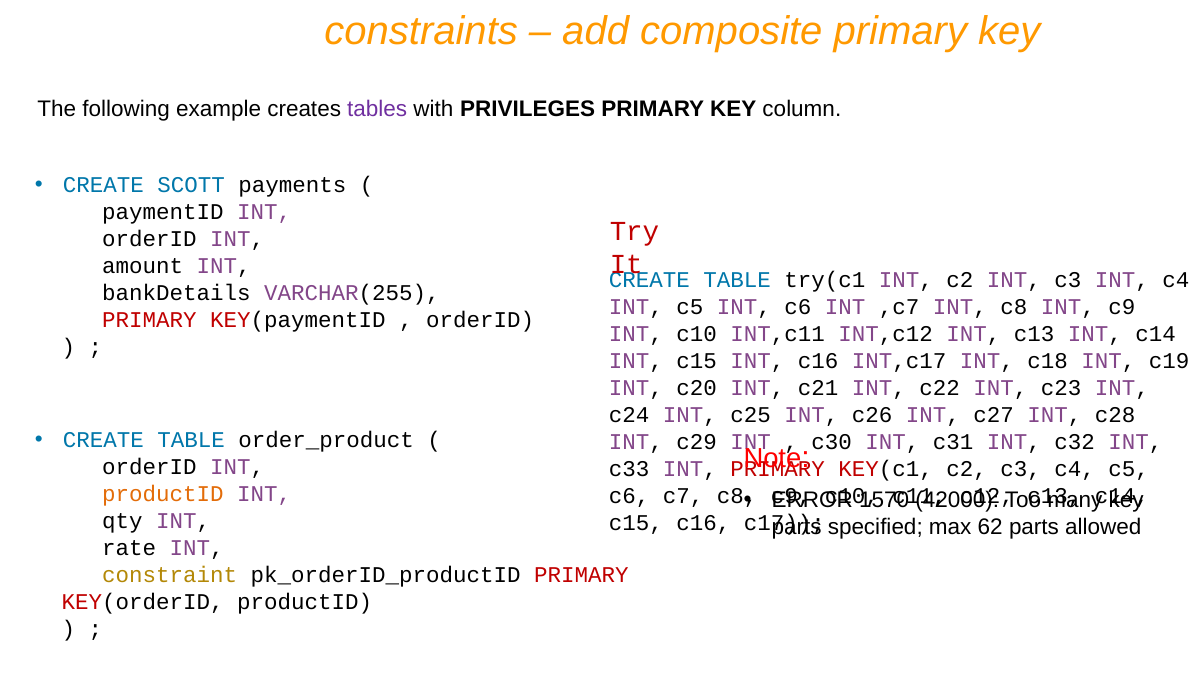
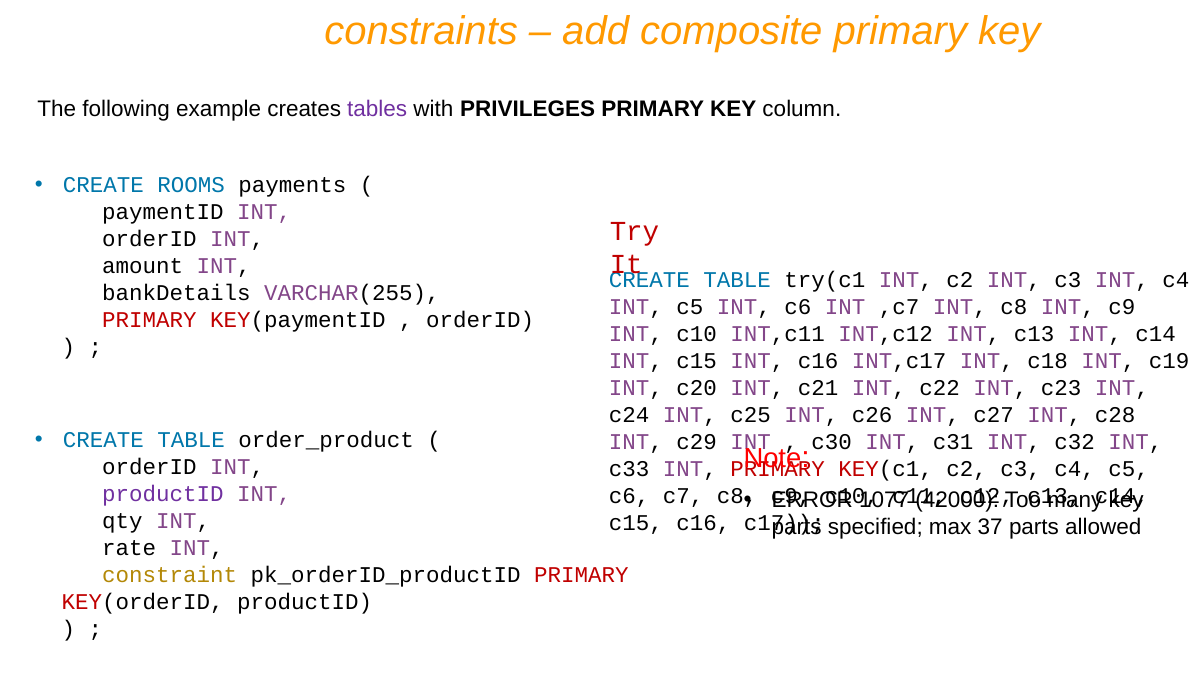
SCOTT: SCOTT -> ROOMS
productID at (163, 495) colour: orange -> purple
1570: 1570 -> 1077
62: 62 -> 37
